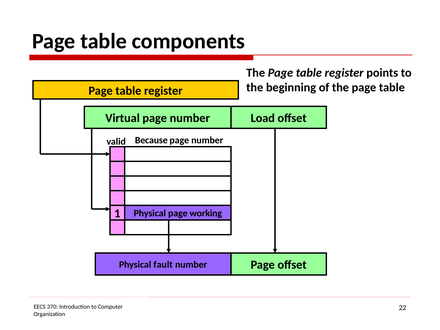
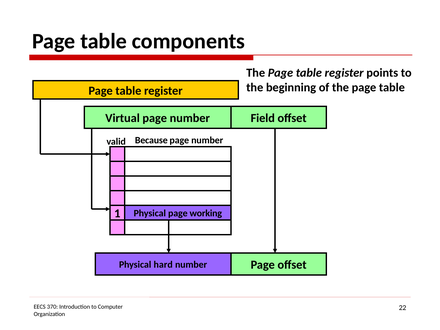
Load: Load -> Field
fault: fault -> hard
